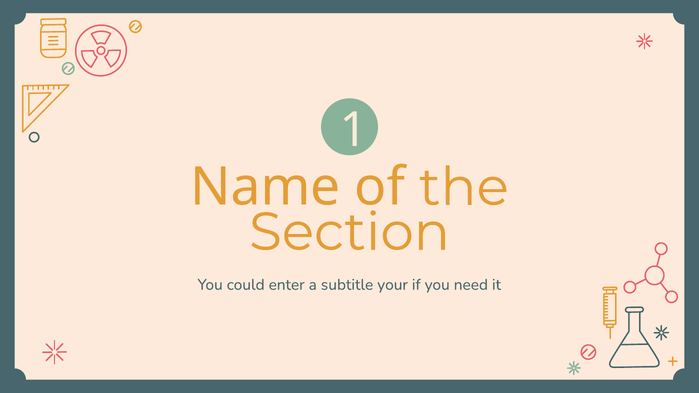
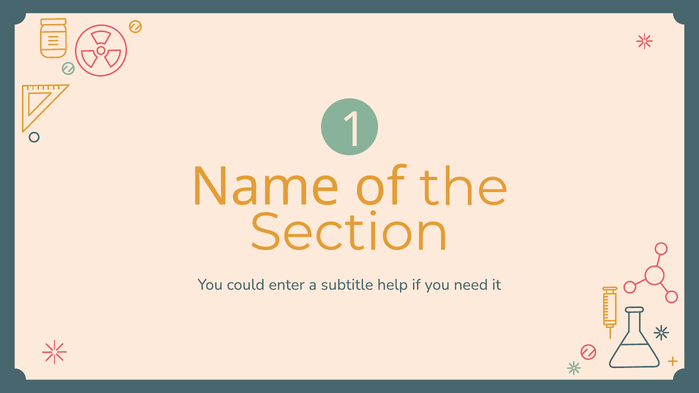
your: your -> help
